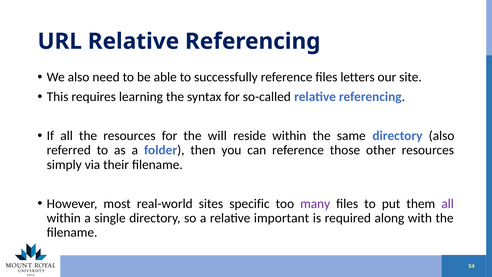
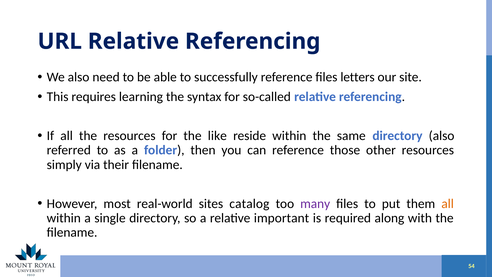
will: will -> like
specific: specific -> catalog
all at (448, 203) colour: purple -> orange
